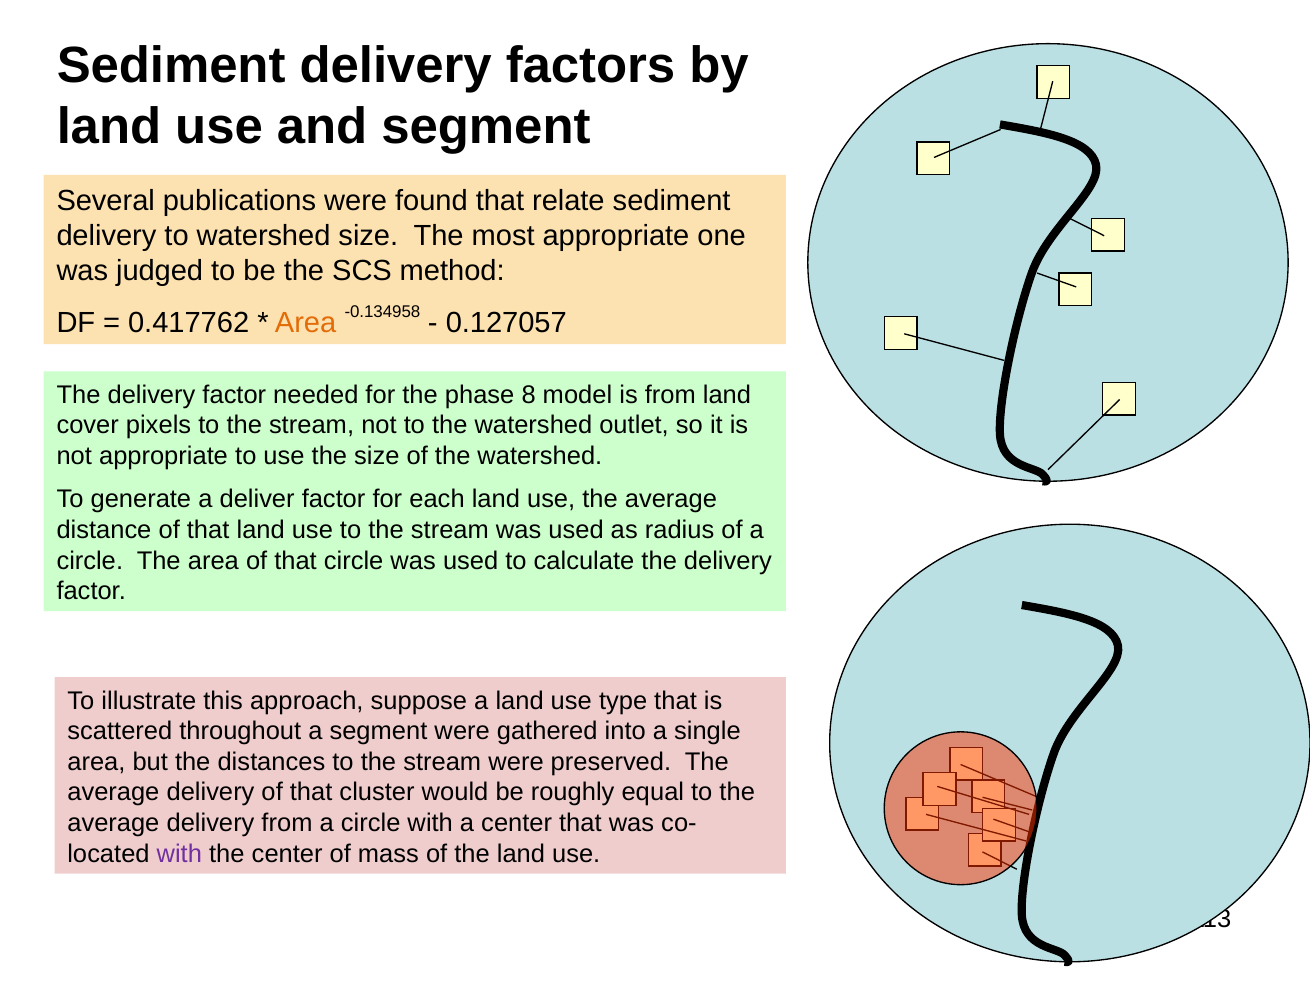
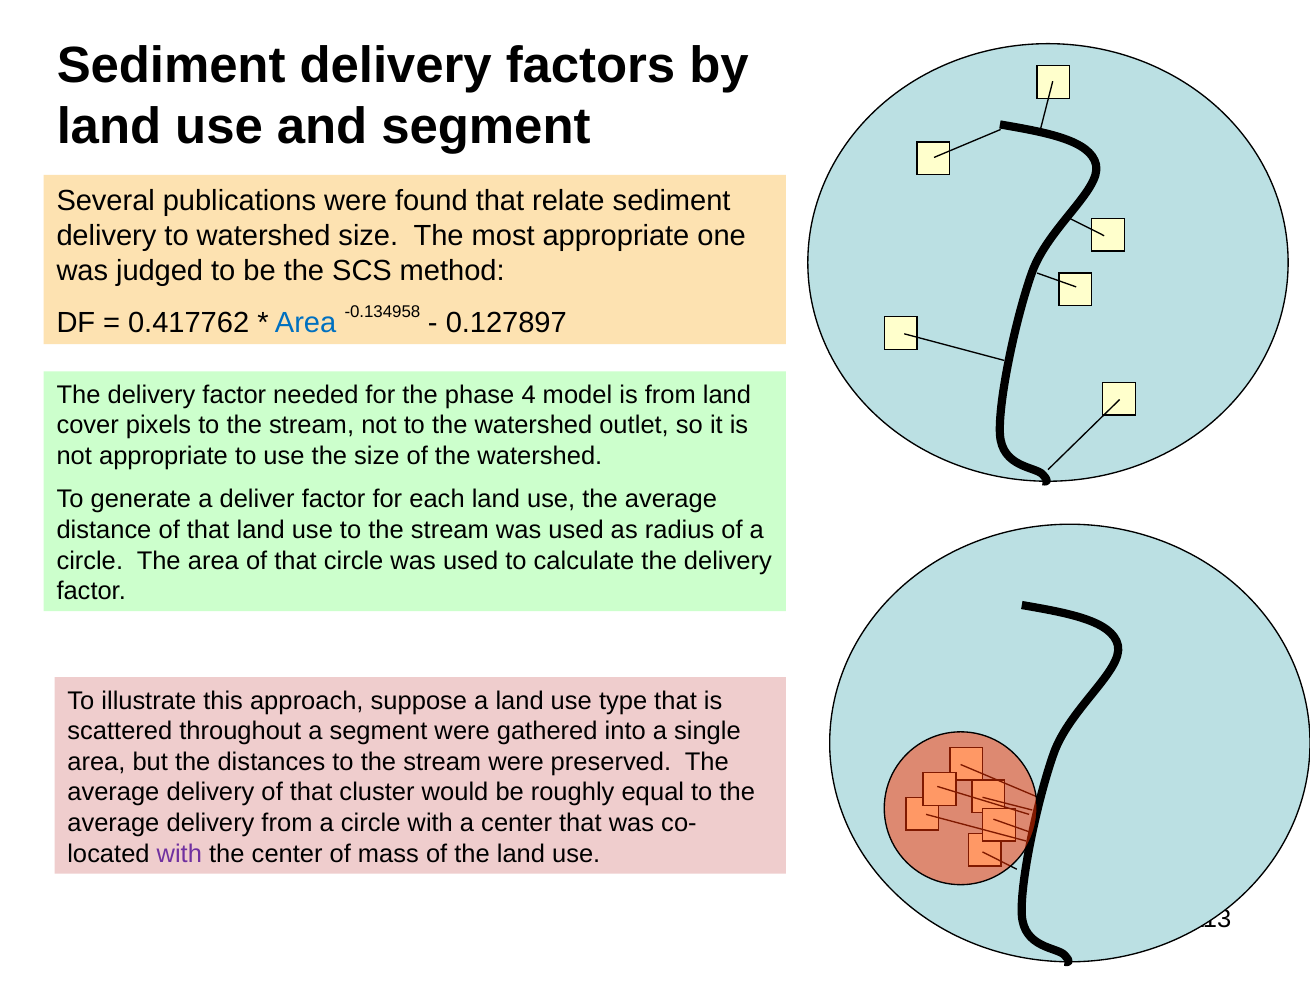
Area at (306, 322) colour: orange -> blue
0.127057: 0.127057 -> 0.127897
8: 8 -> 4
